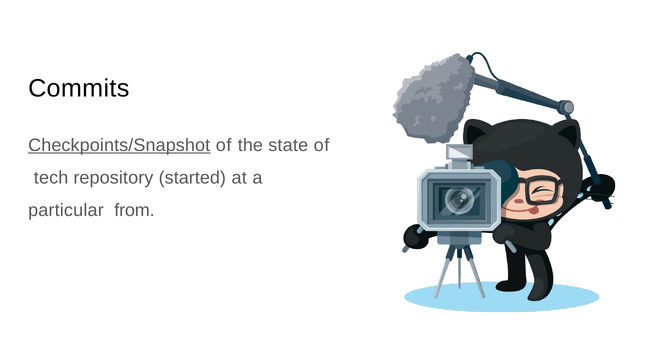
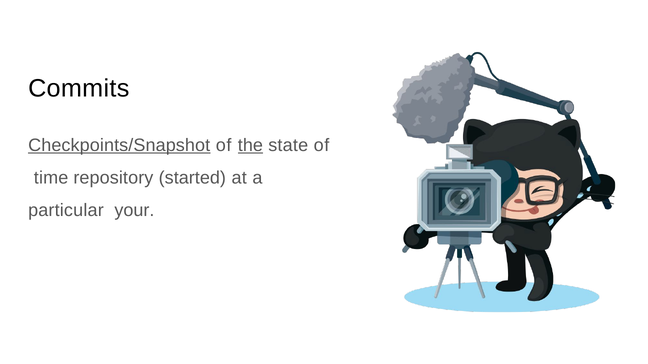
the underline: none -> present
tech: tech -> time
from: from -> your
